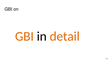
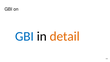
GBI at (24, 36) colour: orange -> blue
